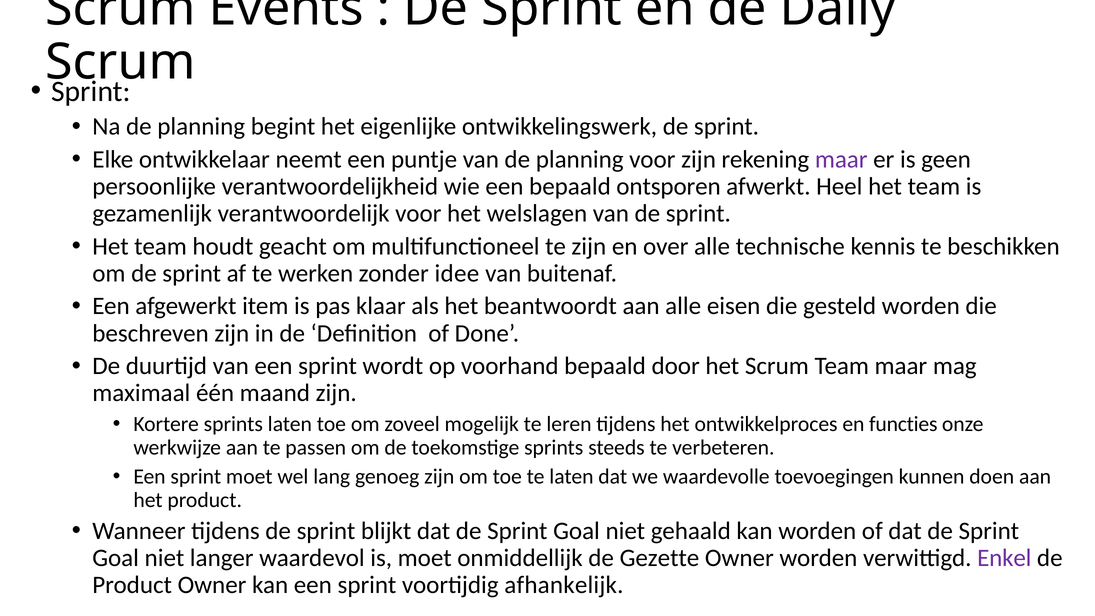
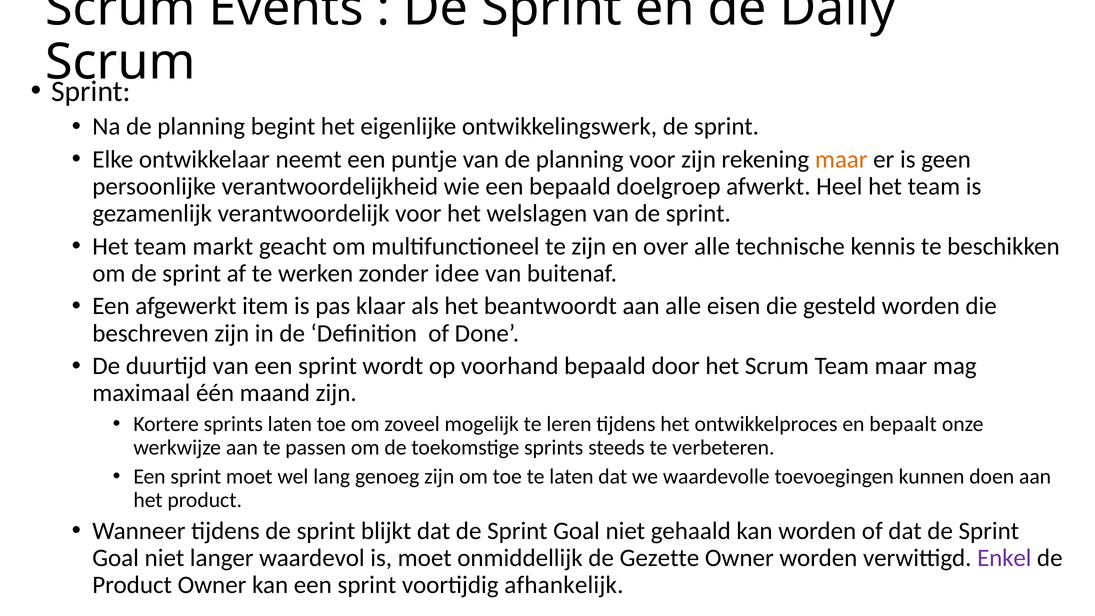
maar at (841, 159) colour: purple -> orange
ontsporen: ontsporen -> doelgroep
houdt: houdt -> markt
functies: functies -> bepaalt
